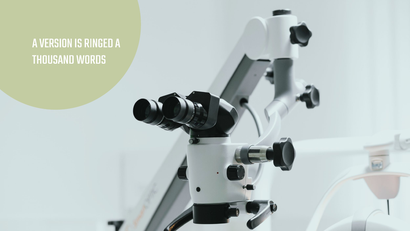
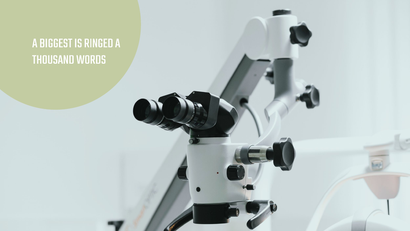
VERSION: VERSION -> BIGGEST
